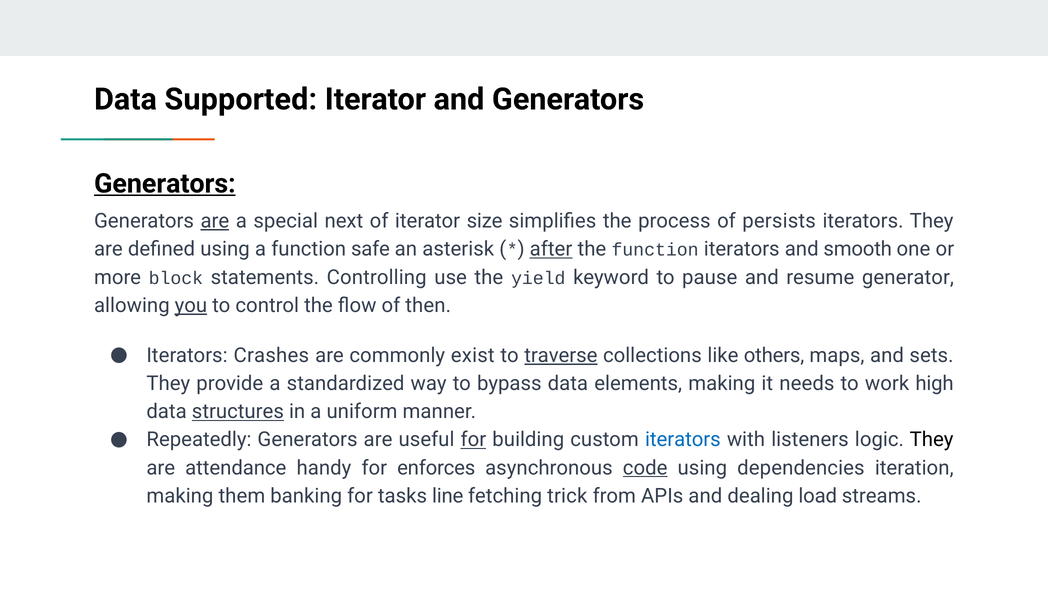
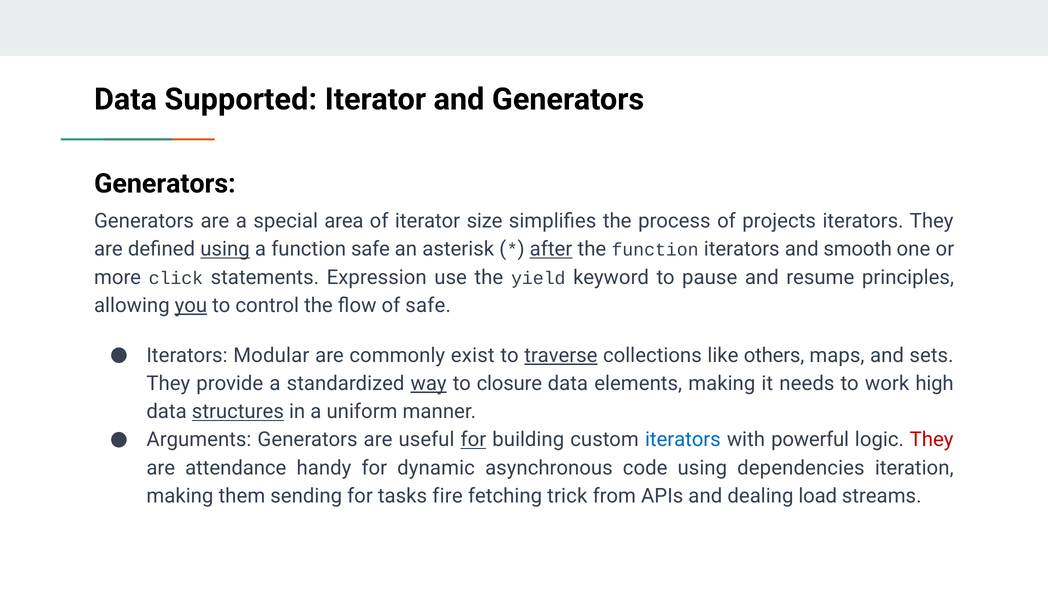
Generators at (165, 183) underline: present -> none
are at (215, 221) underline: present -> none
next: next -> area
persists: persists -> projects
using at (225, 249) underline: none -> present
block: block -> click
Controlling: Controlling -> Expression
generator: generator -> principles
of then: then -> safe
Crashes: Crashes -> Modular
way underline: none -> present
bypass: bypass -> closure
Repeatedly: Repeatedly -> Arguments
listeners: listeners -> powerful
They at (932, 439) colour: black -> red
enforces: enforces -> dynamic
code underline: present -> none
banking: banking -> sending
line: line -> fire
